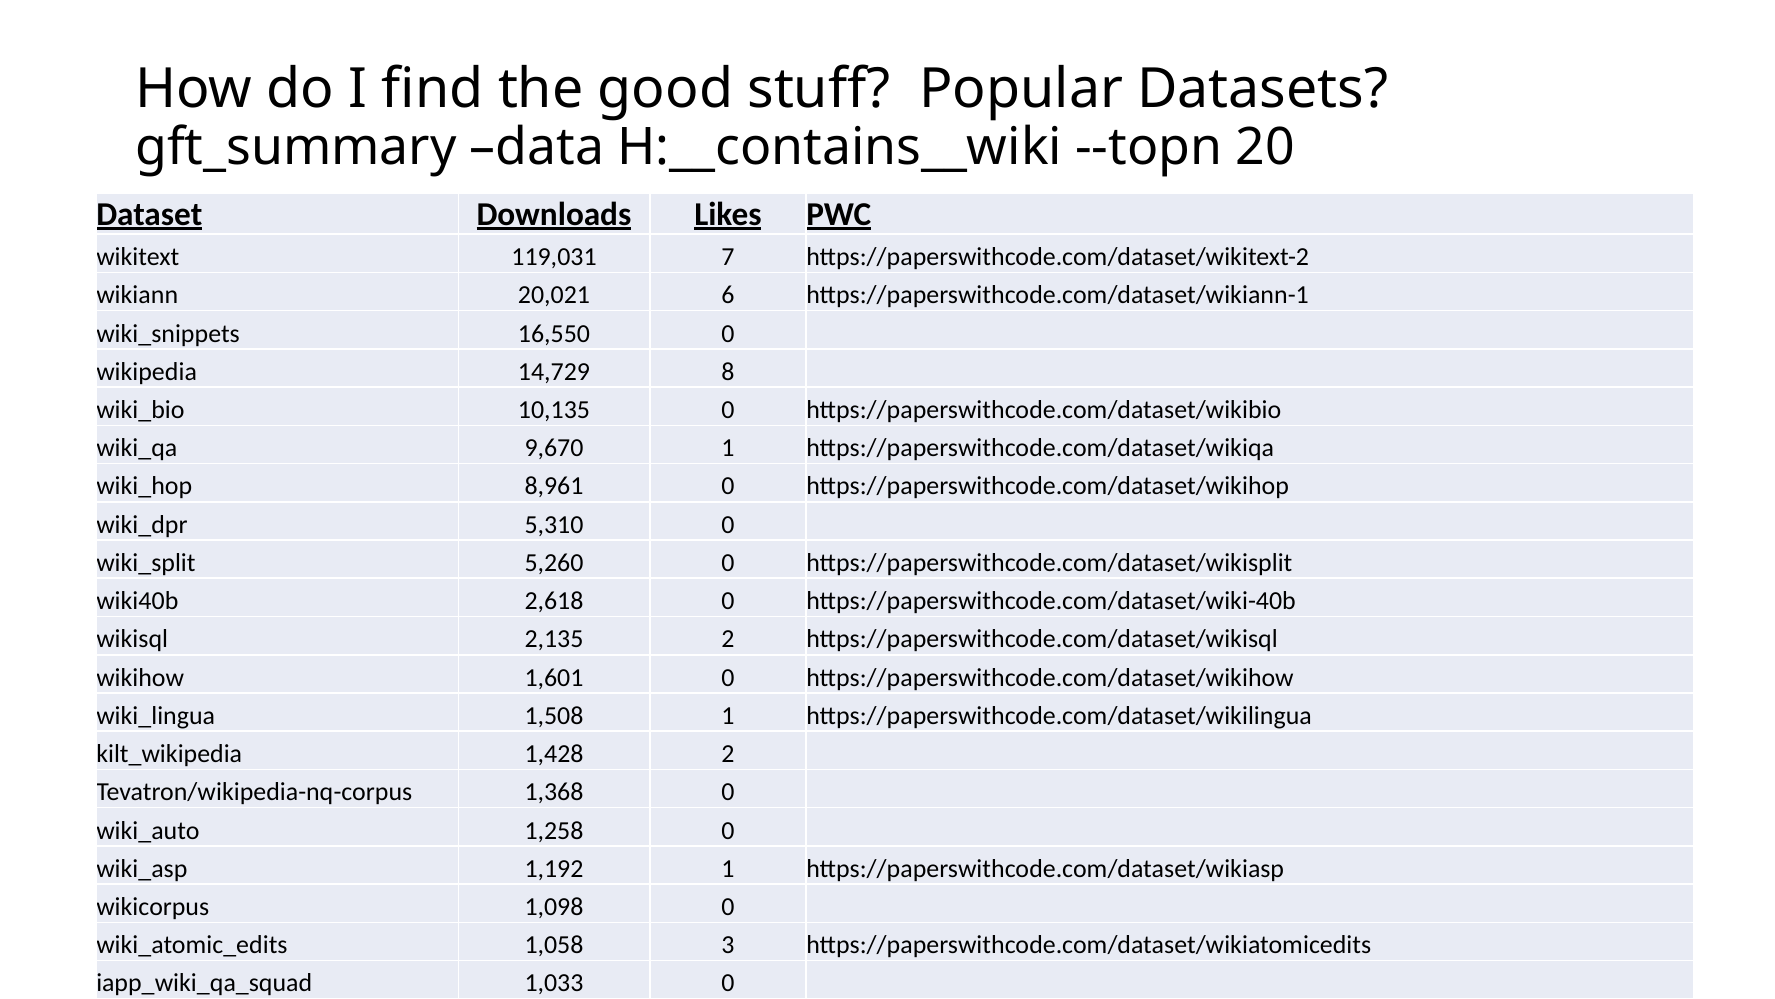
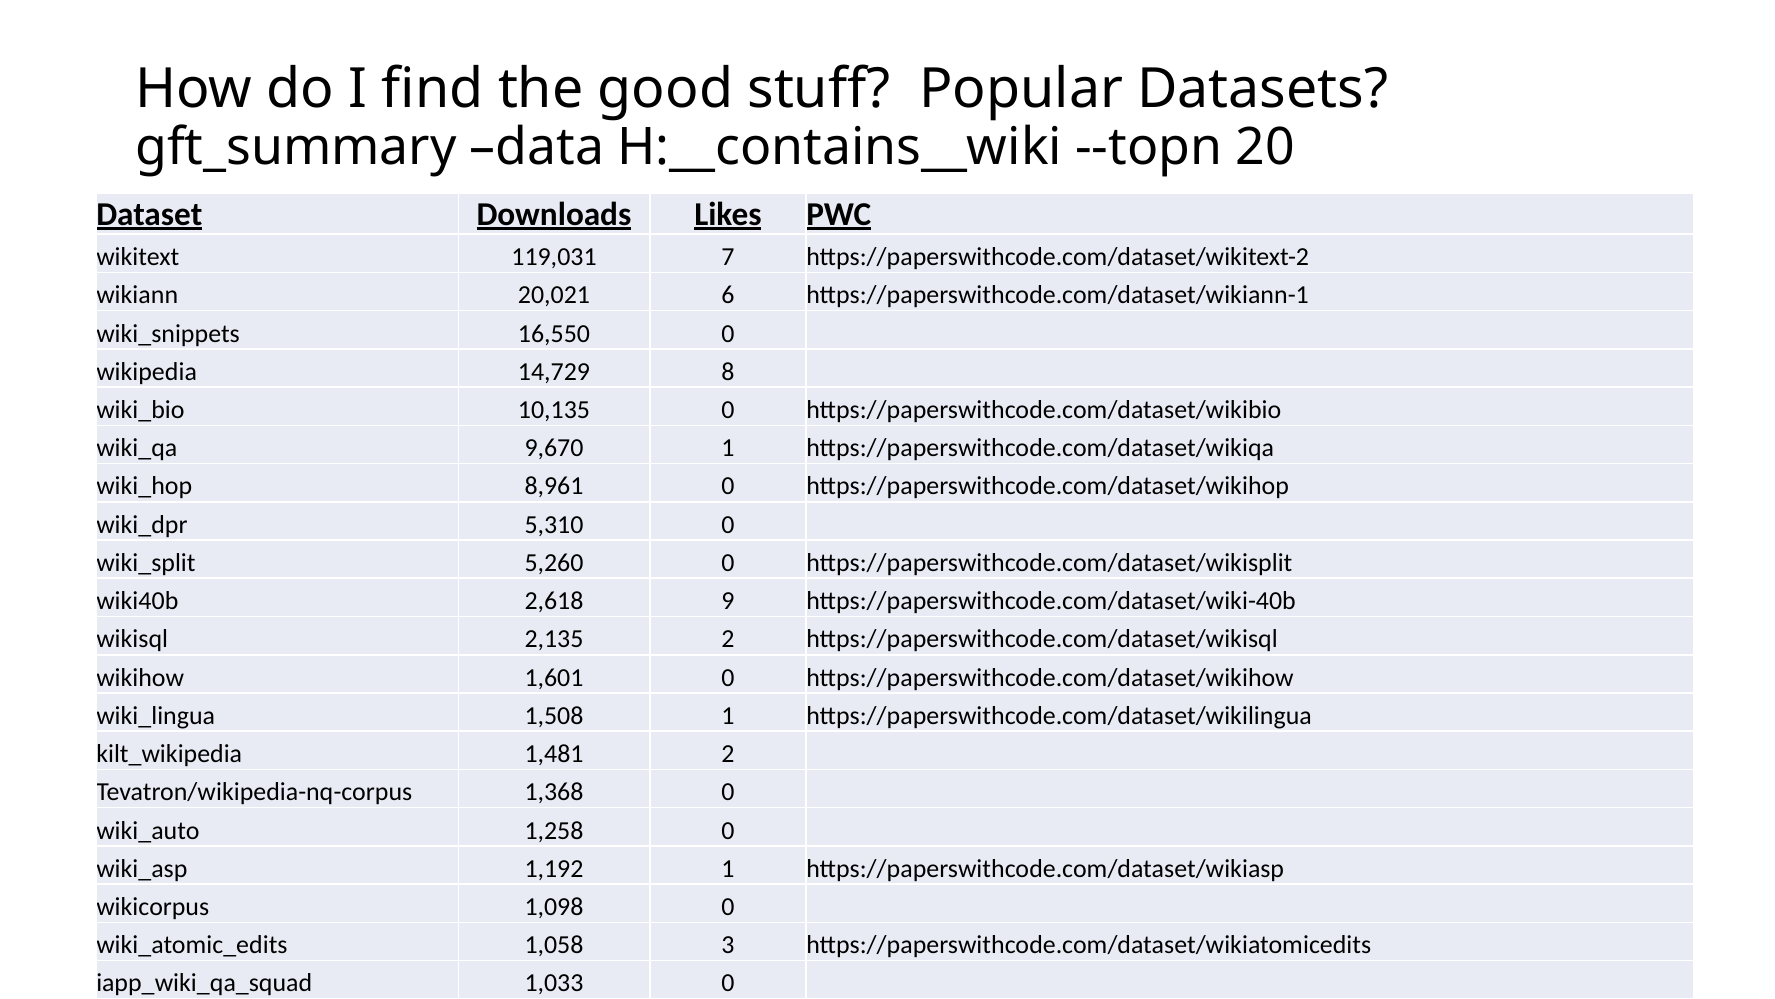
2,618 0: 0 -> 9
1,428: 1,428 -> 1,481
